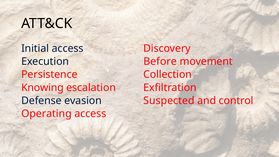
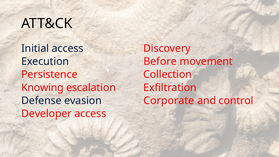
Suspected: Suspected -> Corporate
Operating: Operating -> Developer
